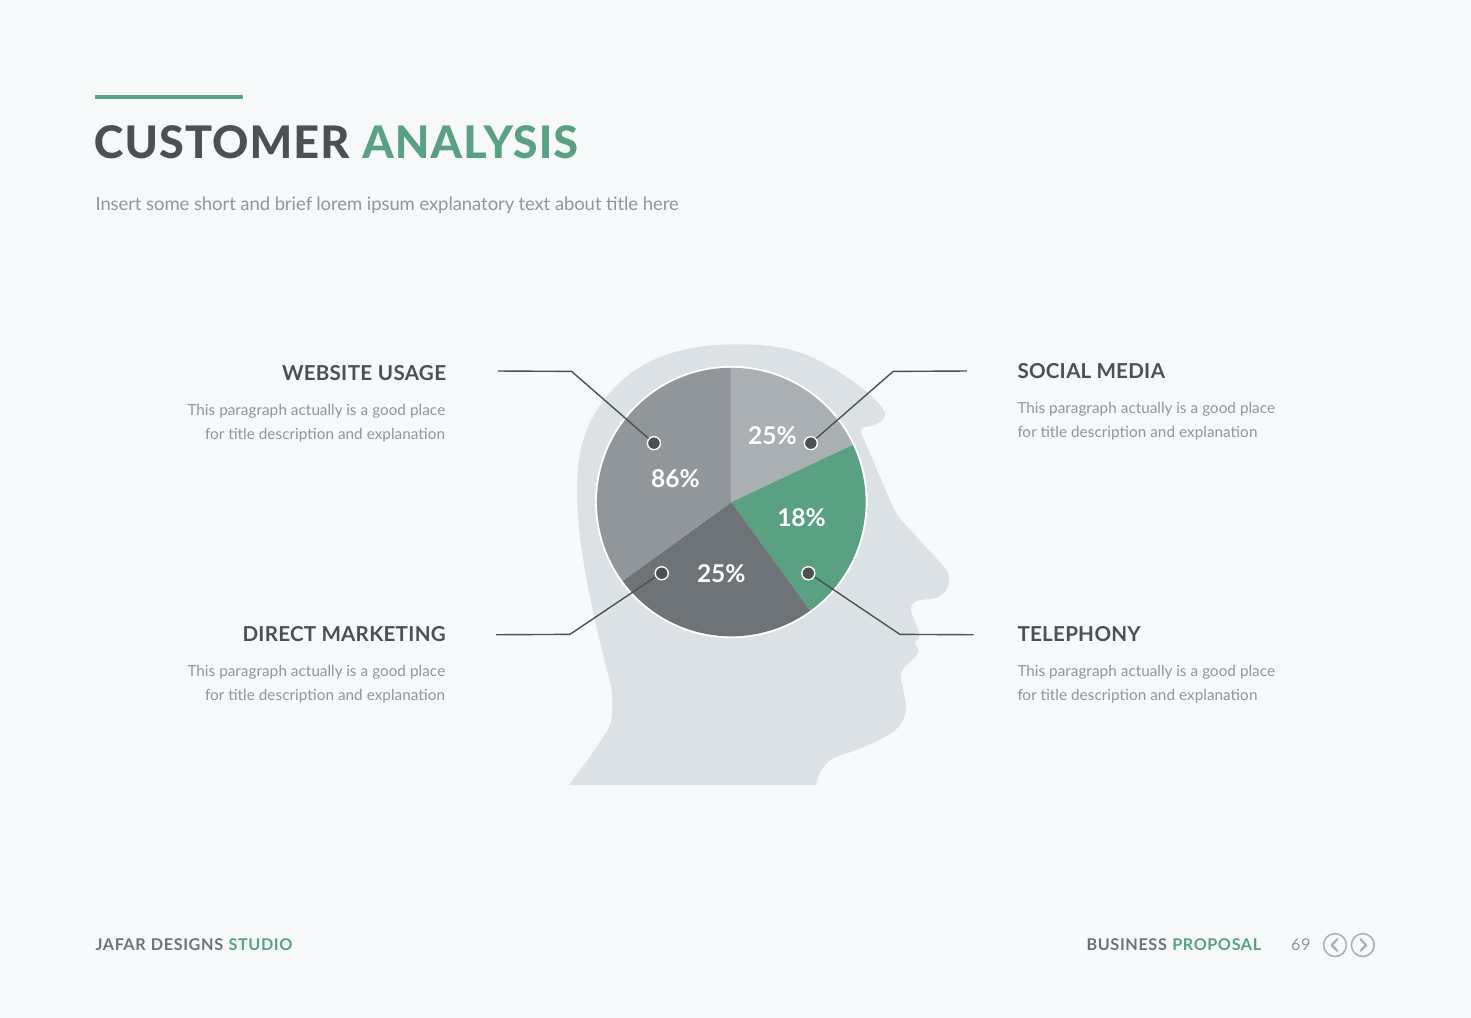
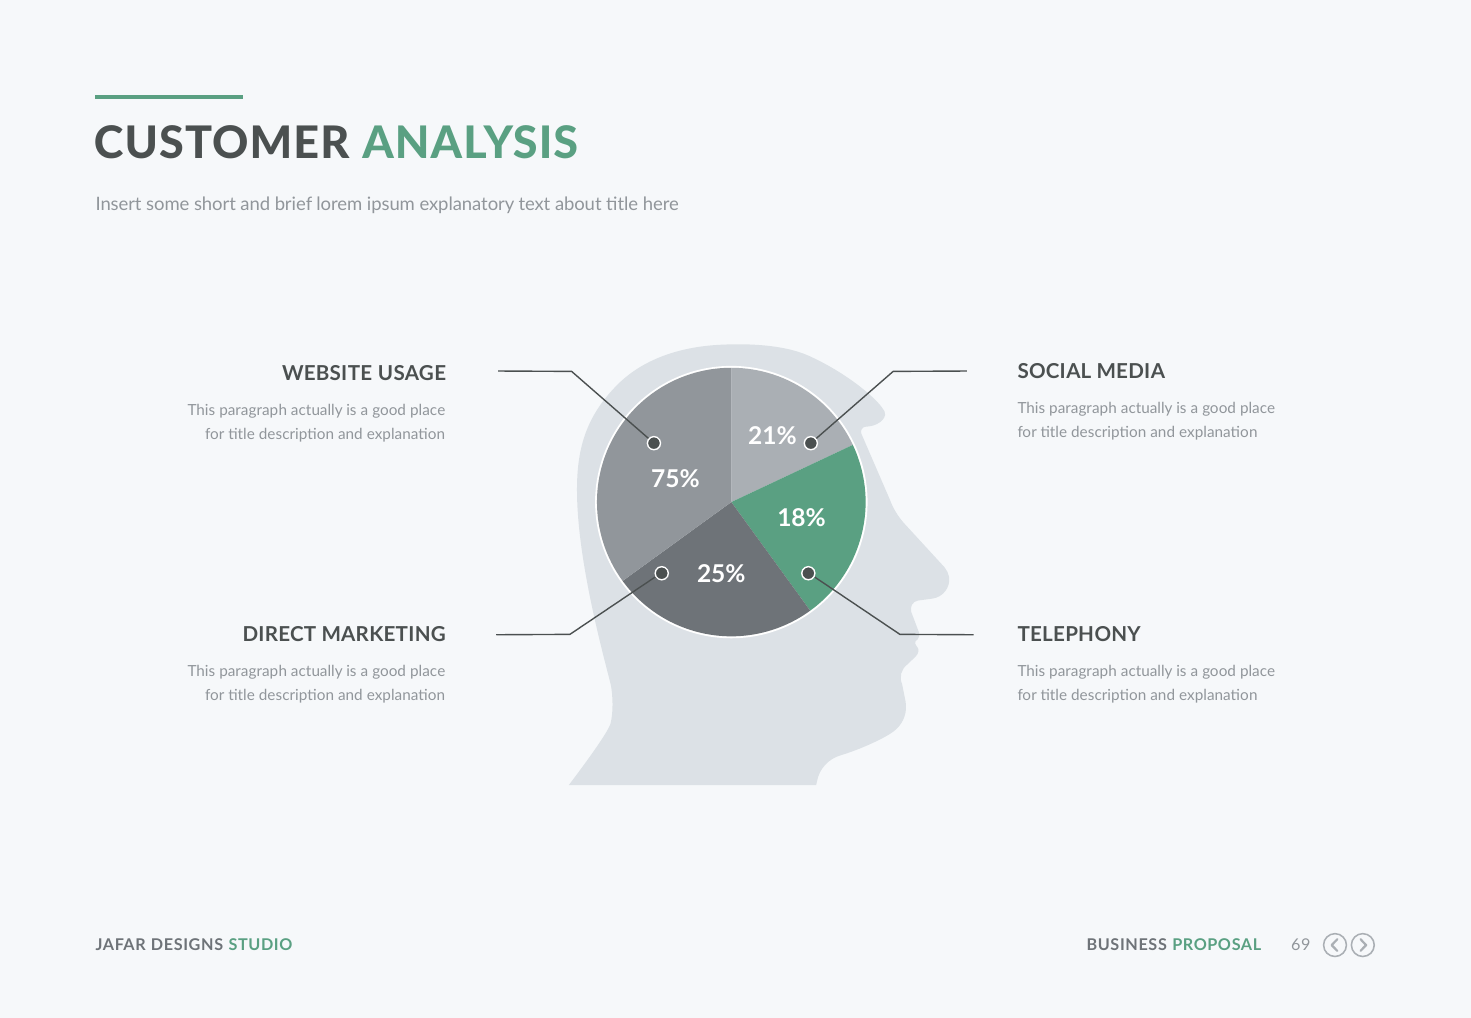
25% at (772, 436): 25% -> 21%
86%: 86% -> 75%
